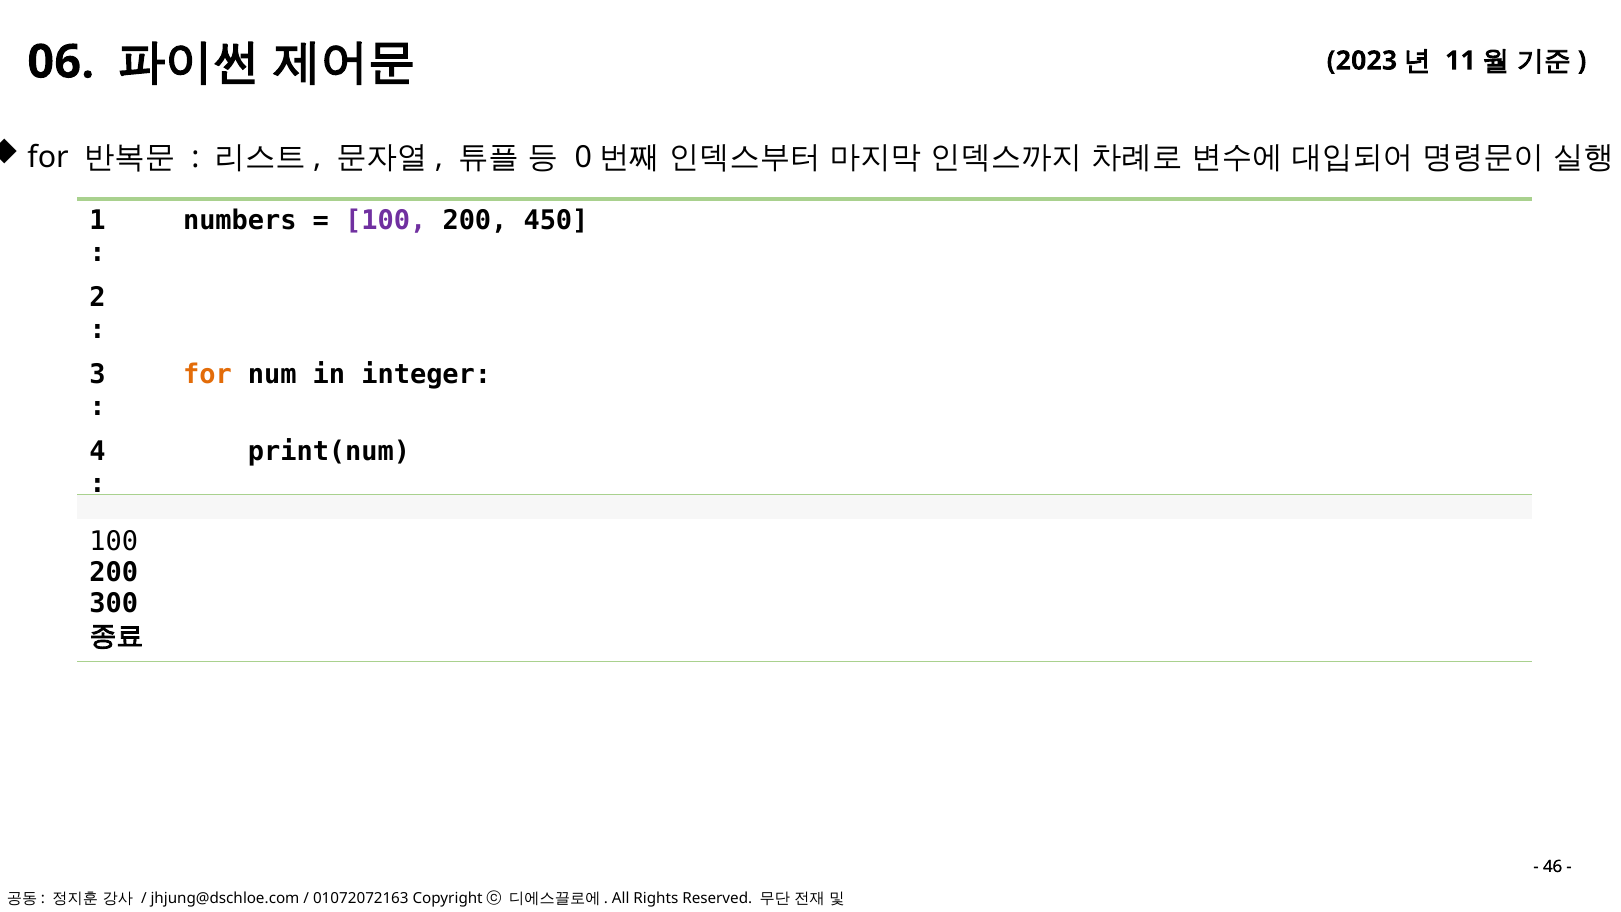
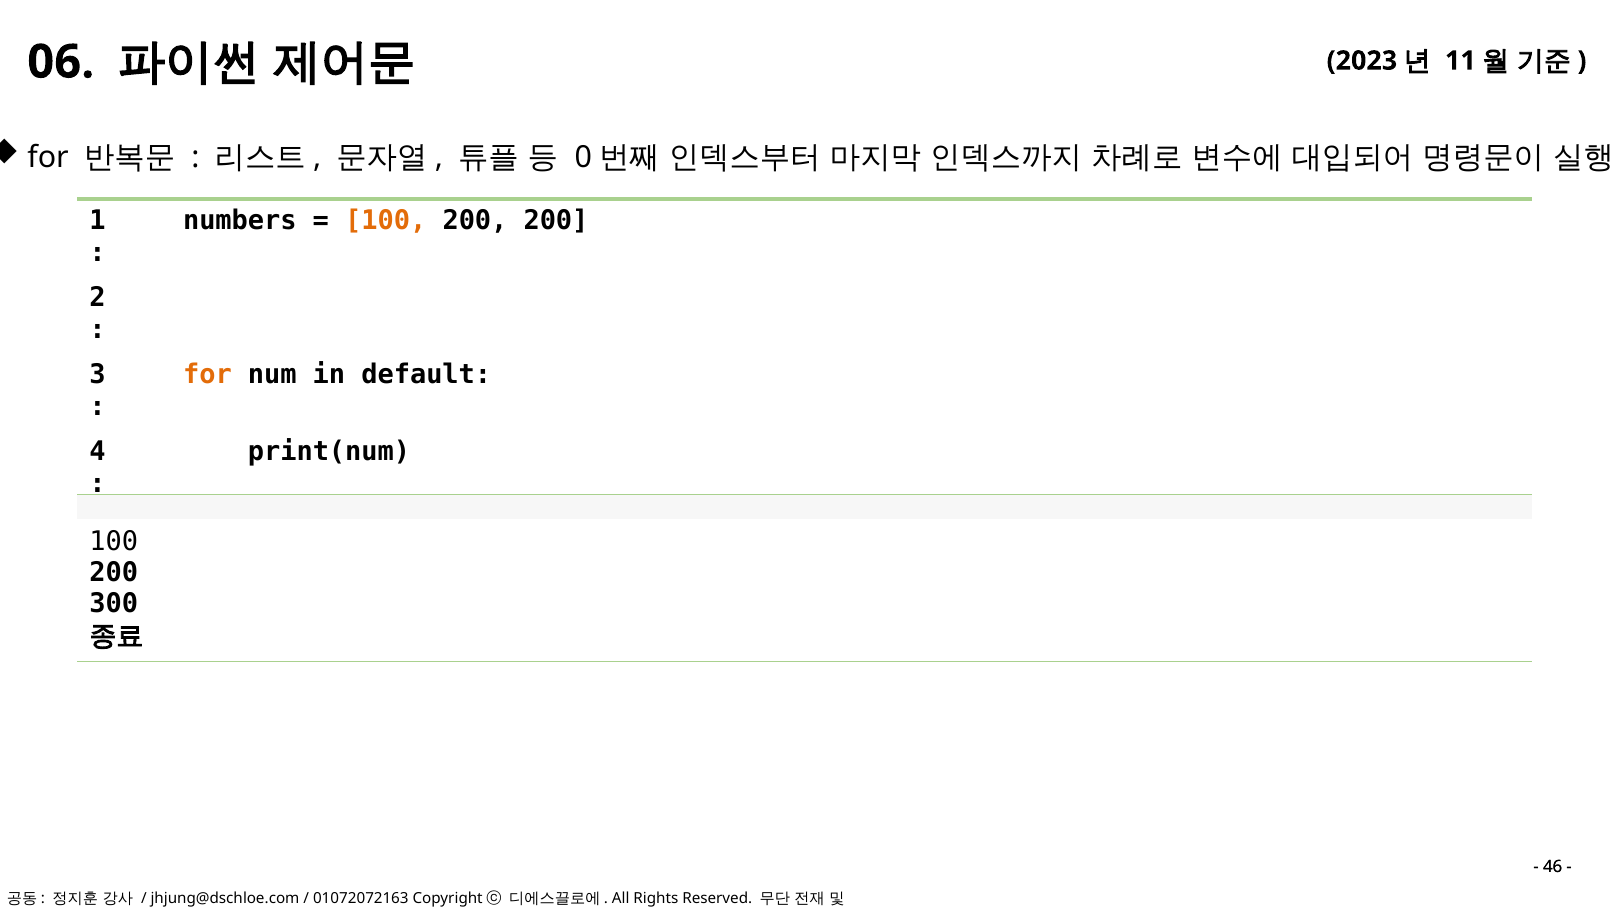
100 at (386, 221) colour: purple -> orange
200 450: 450 -> 200
integer: integer -> default
